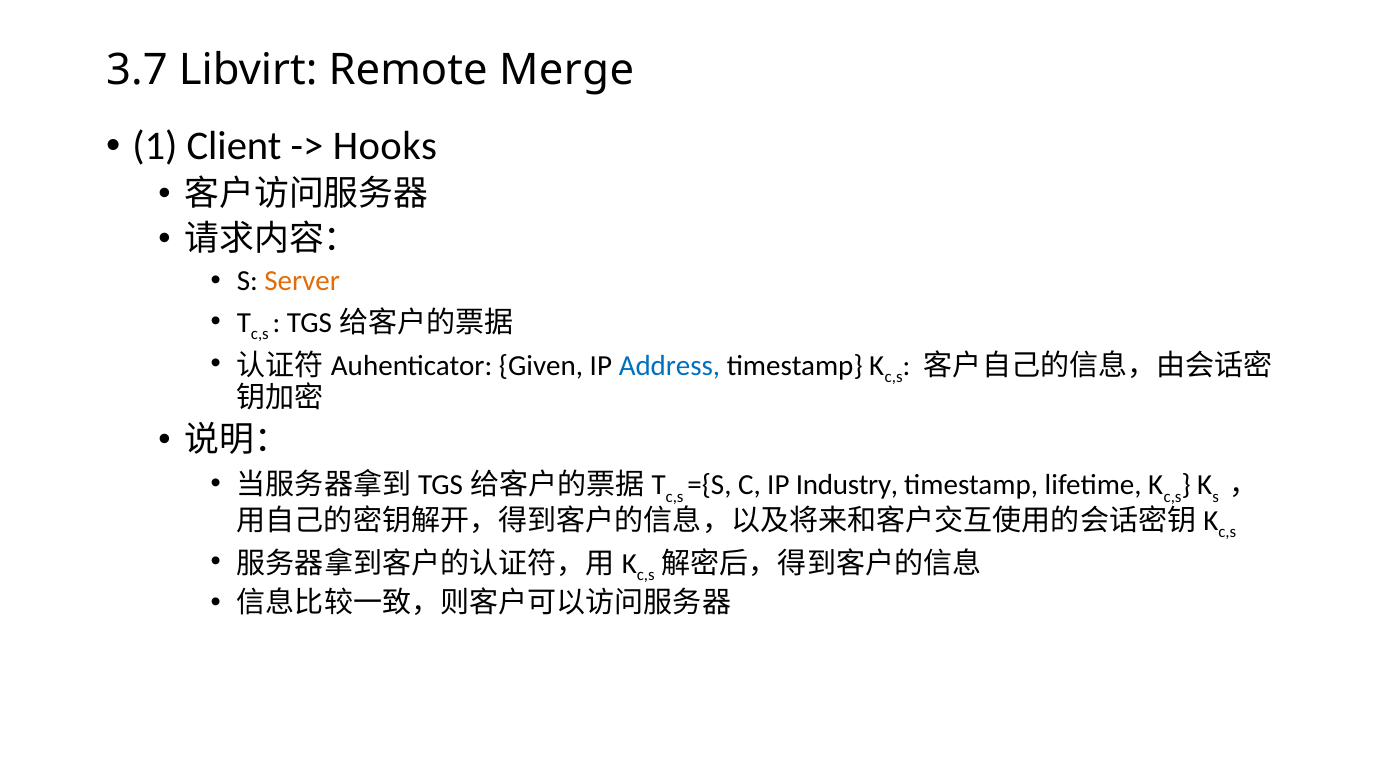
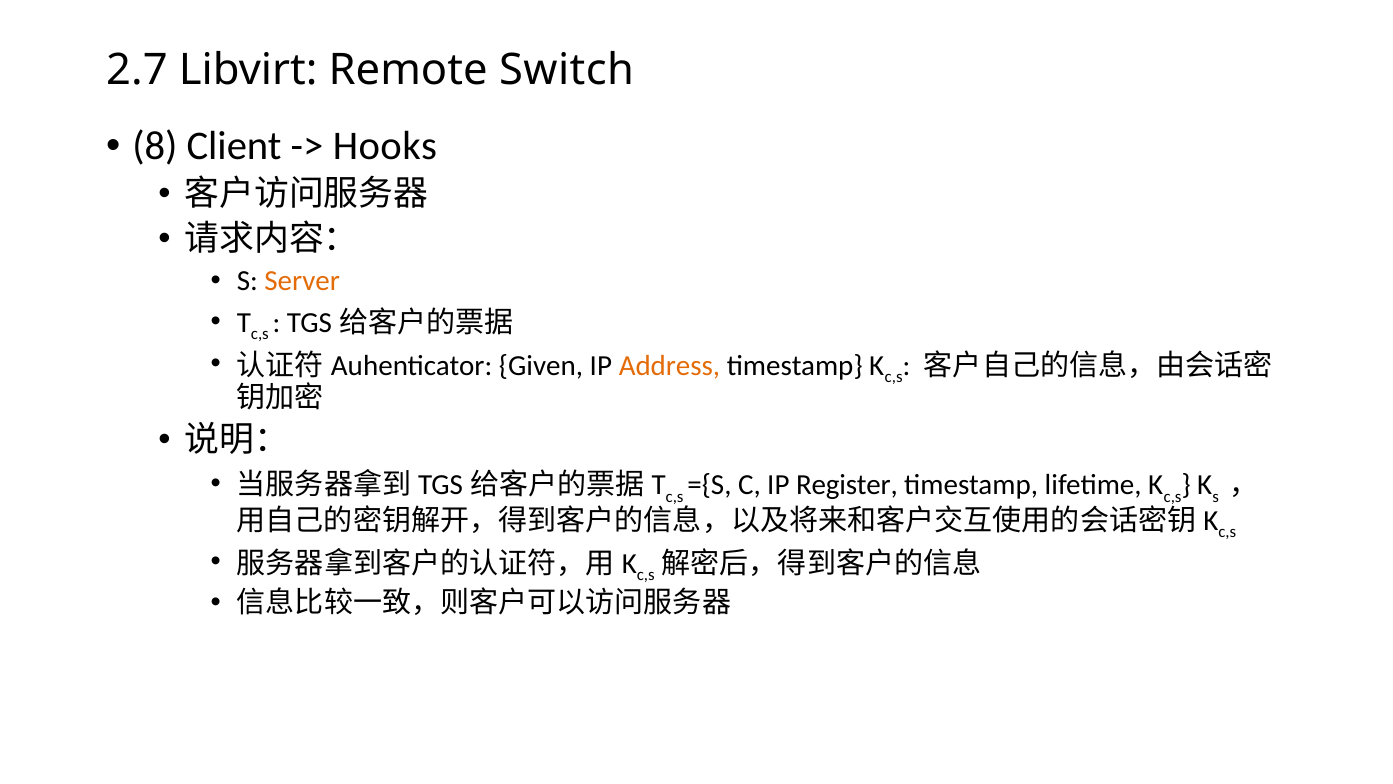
3.7: 3.7 -> 2.7
Merge: Merge -> Switch
1: 1 -> 8
Address colour: blue -> orange
Industry: Industry -> Register
